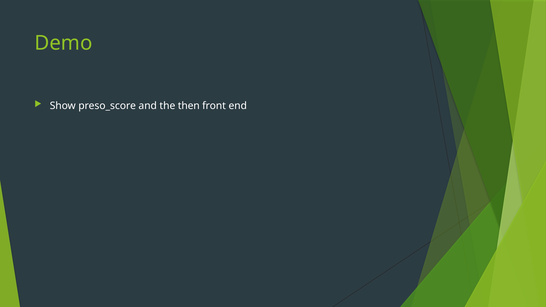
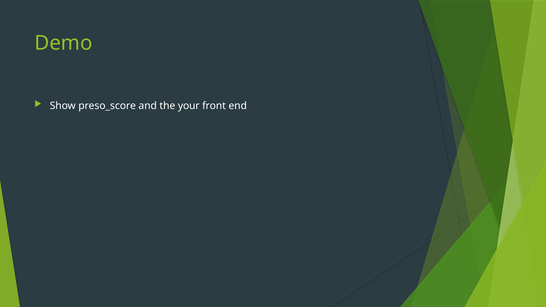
then: then -> your
